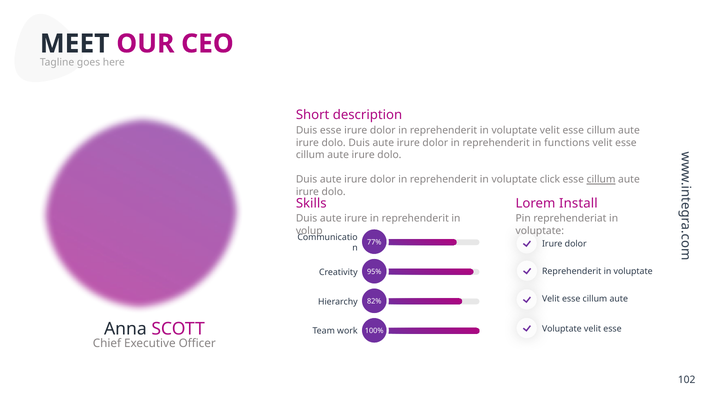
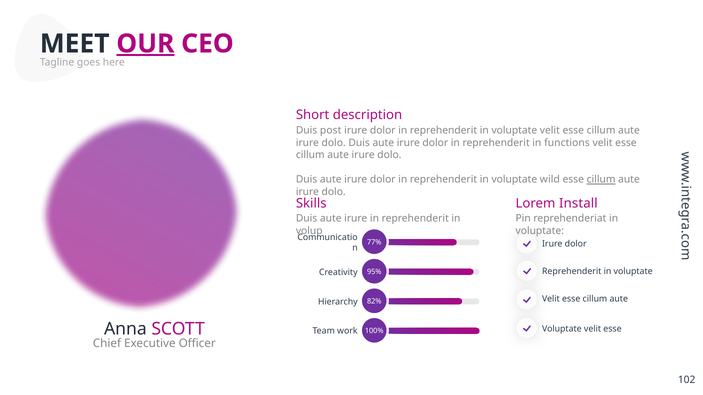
OUR underline: none -> present
Duis esse: esse -> post
click: click -> wild
